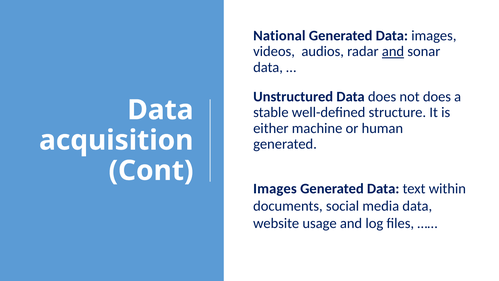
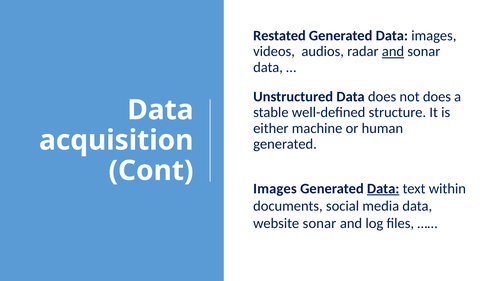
National: National -> Restated
Data at (383, 188) underline: none -> present
website usage: usage -> sonar
